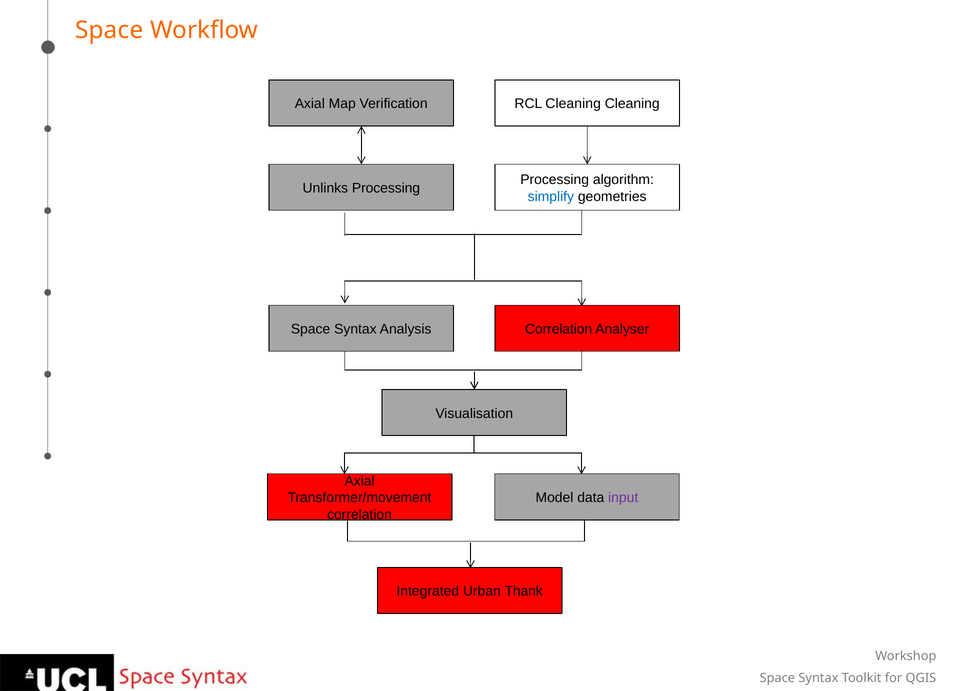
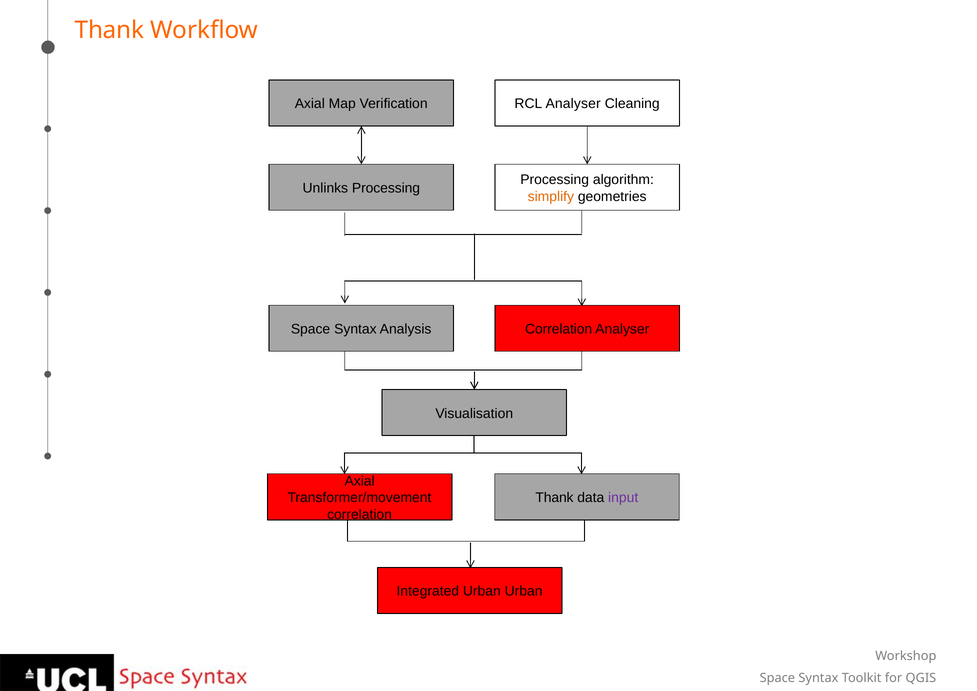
Space at (109, 30): Space -> Thank
RCL Cleaning: Cleaning -> Analyser
simplify colour: blue -> orange
Model at (554, 498): Model -> Thank
Urban Thank: Thank -> Urban
